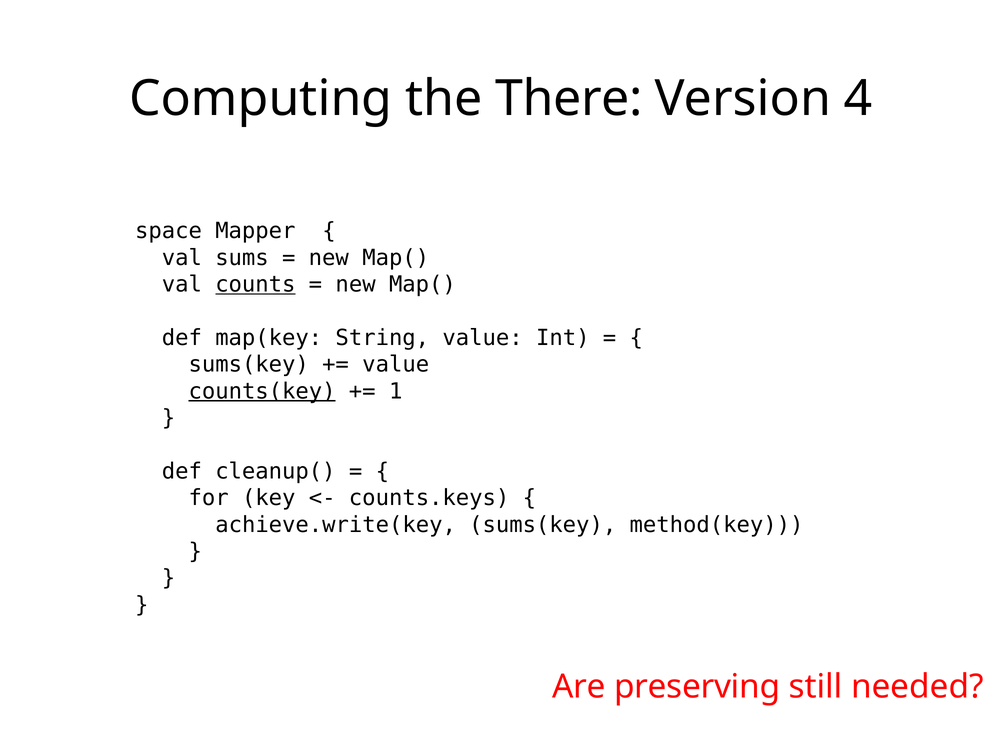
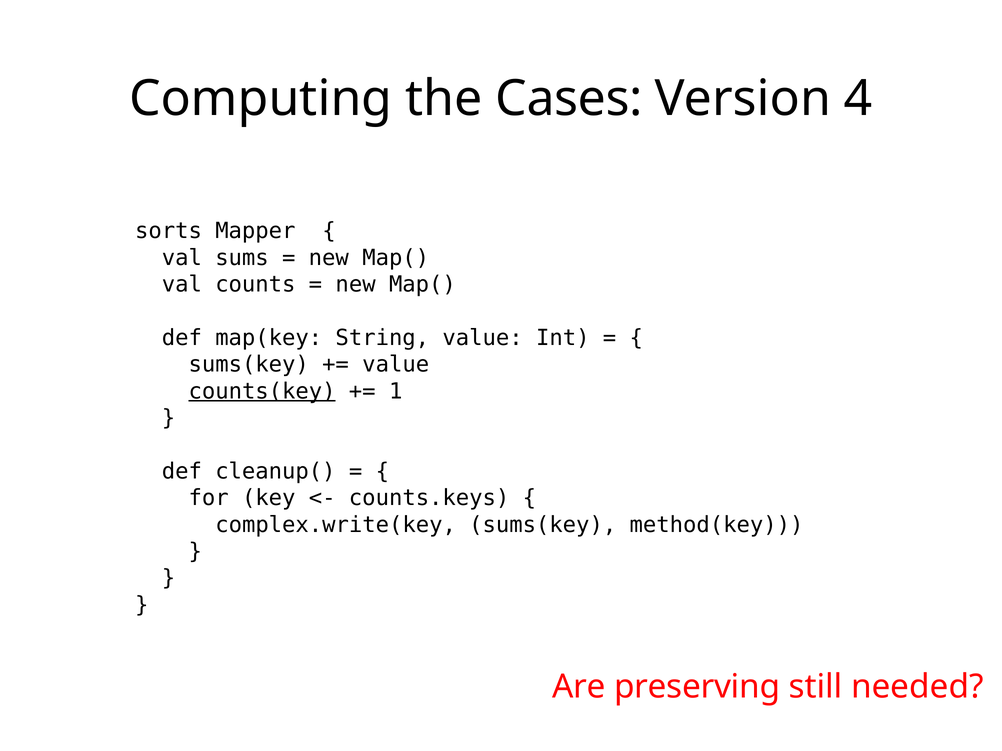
There: There -> Cases
space: space -> sorts
counts underline: present -> none
achieve.write(key: achieve.write(key -> complex.write(key
